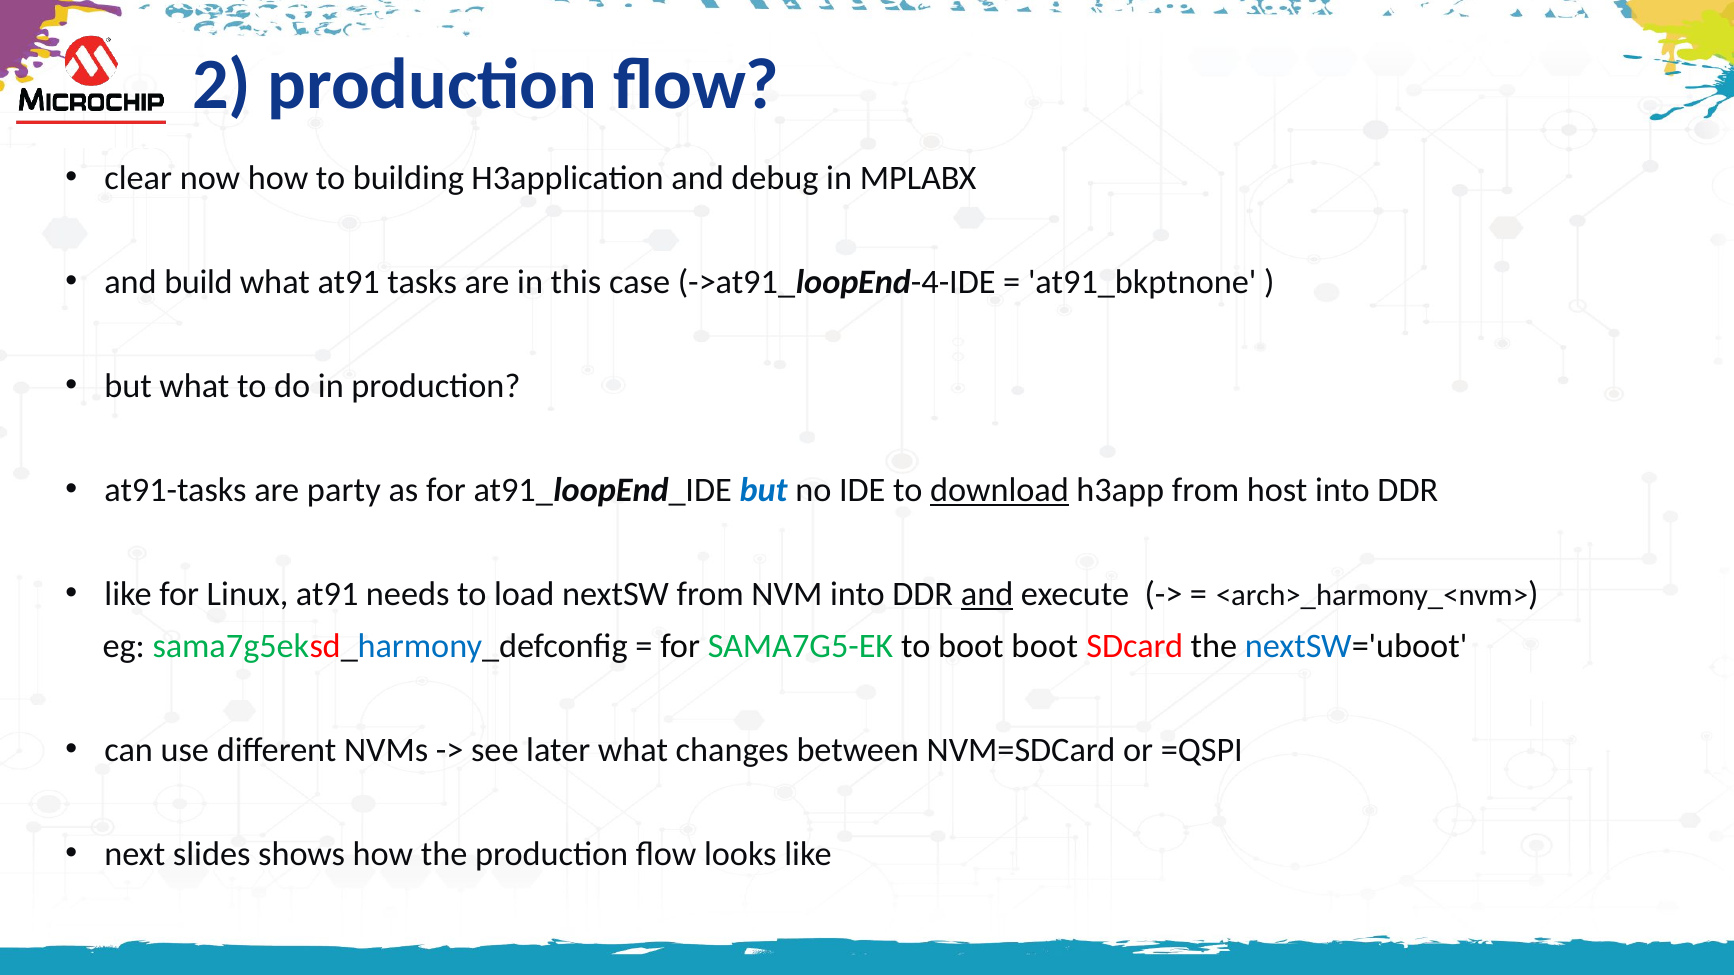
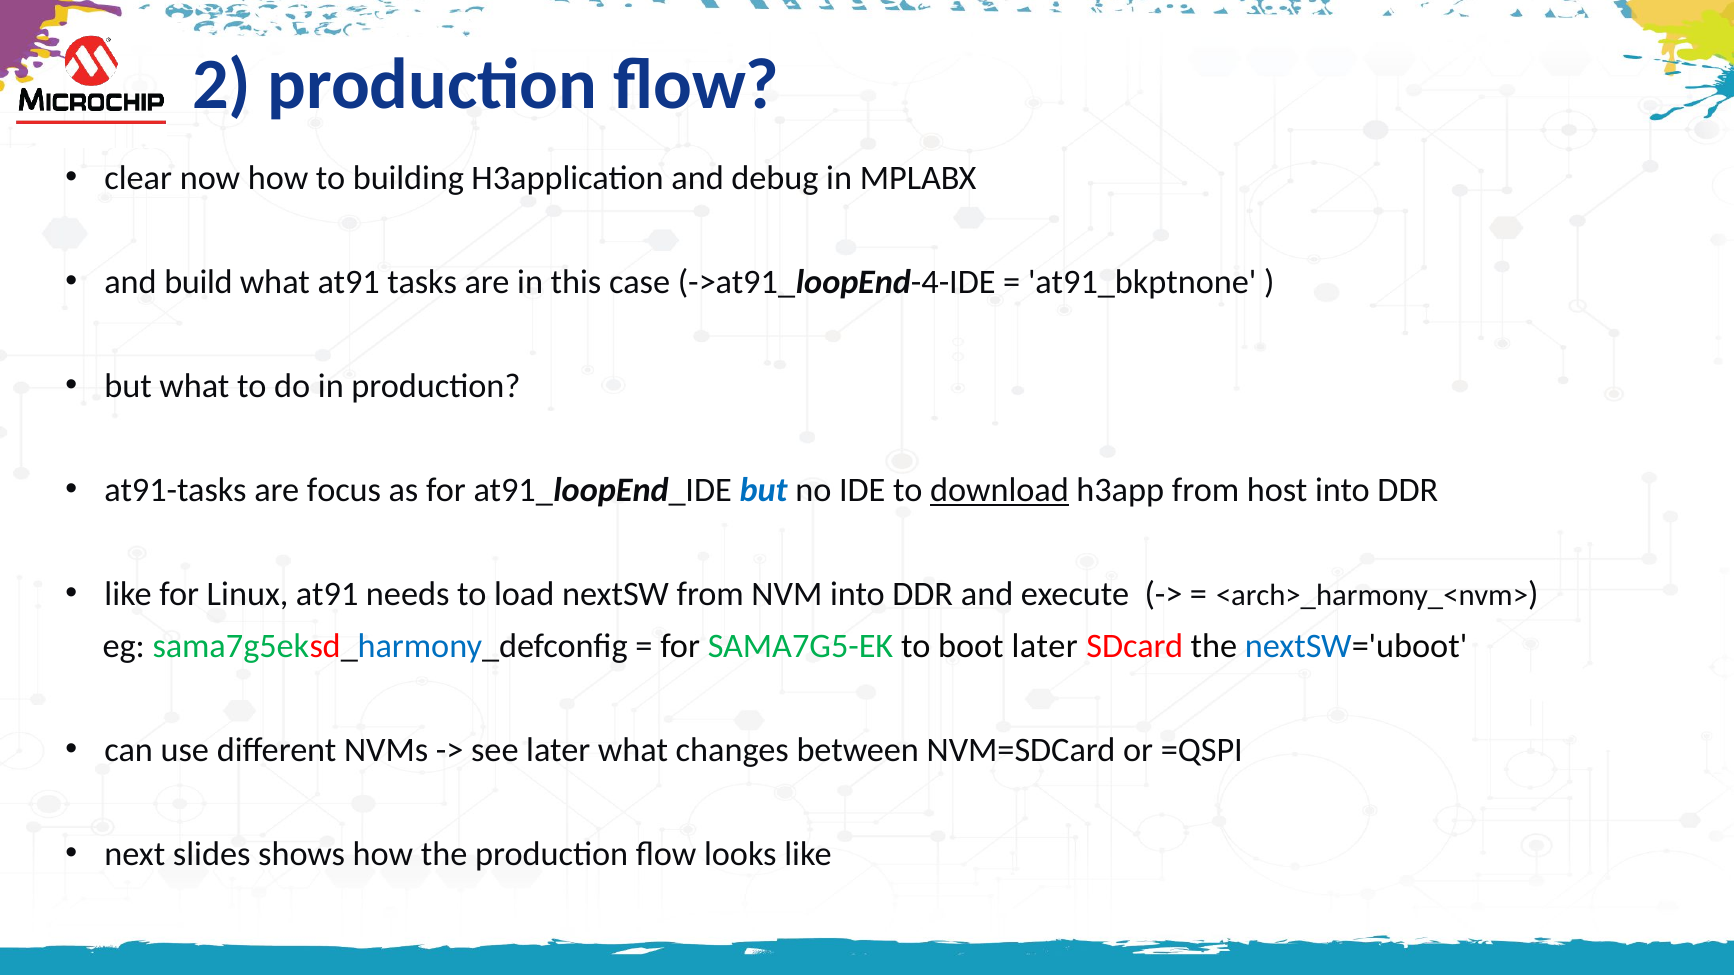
party: party -> focus
and at (987, 594) underline: present -> none
boot boot: boot -> later
